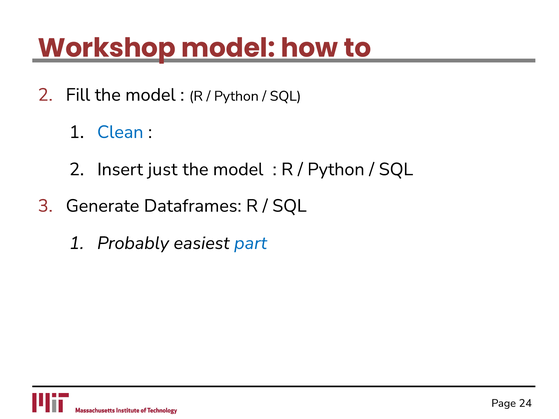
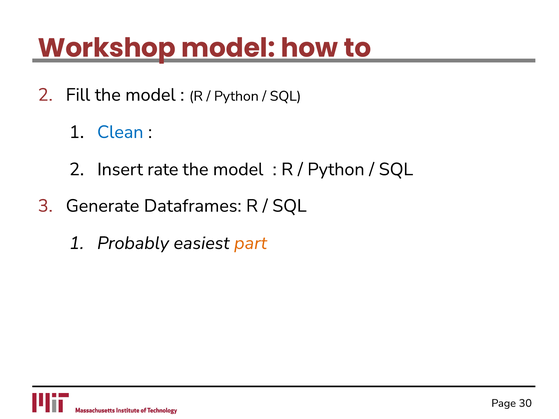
just: just -> rate
part colour: blue -> orange
24: 24 -> 30
